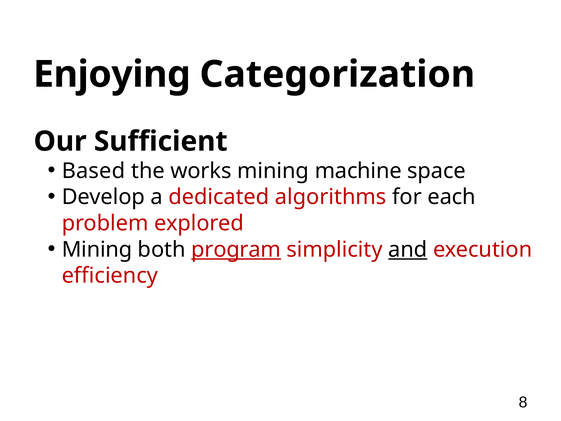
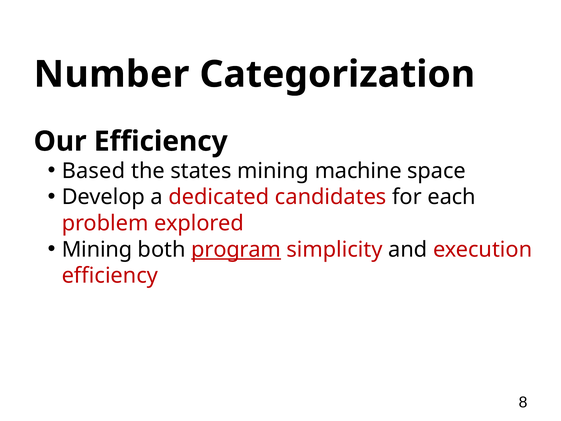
Enjoying: Enjoying -> Number
Our Sufficient: Sufficient -> Efficiency
works: works -> states
algorithms: algorithms -> candidates
and underline: present -> none
